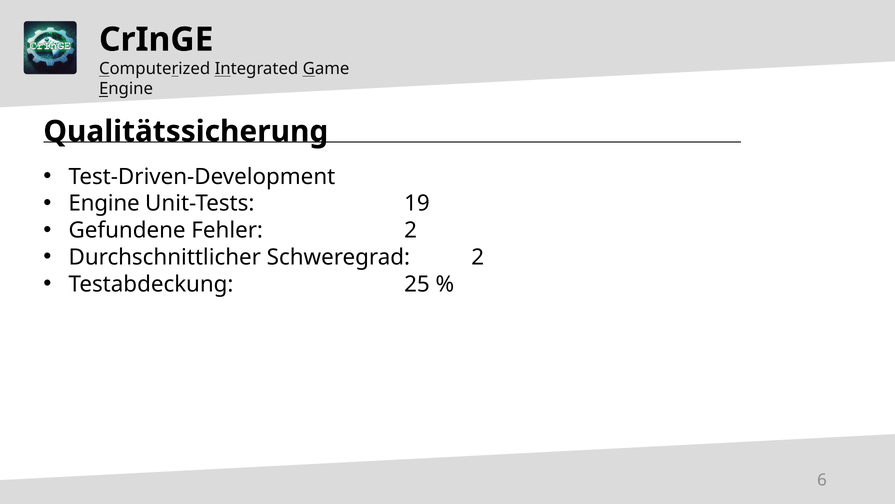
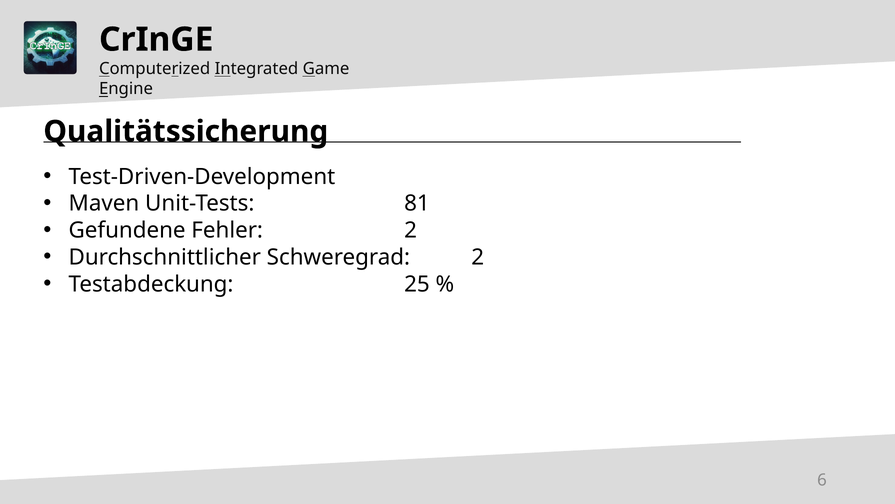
Engine at (104, 203): Engine -> Maven
19: 19 -> 81
